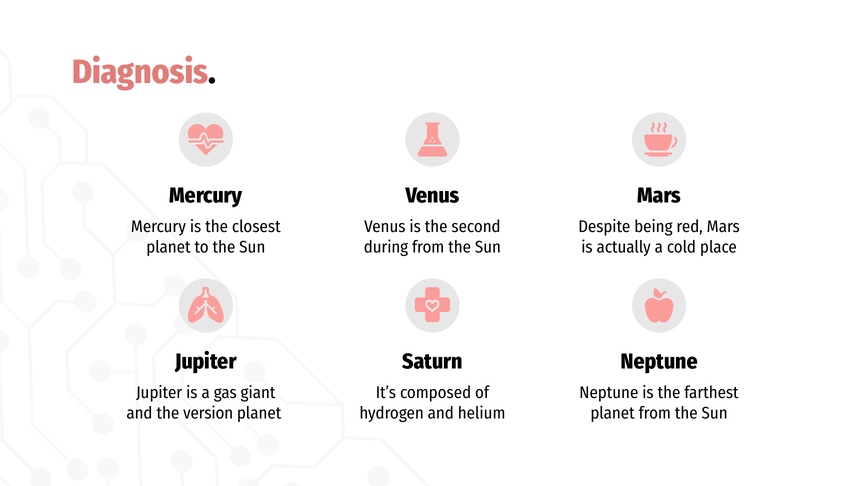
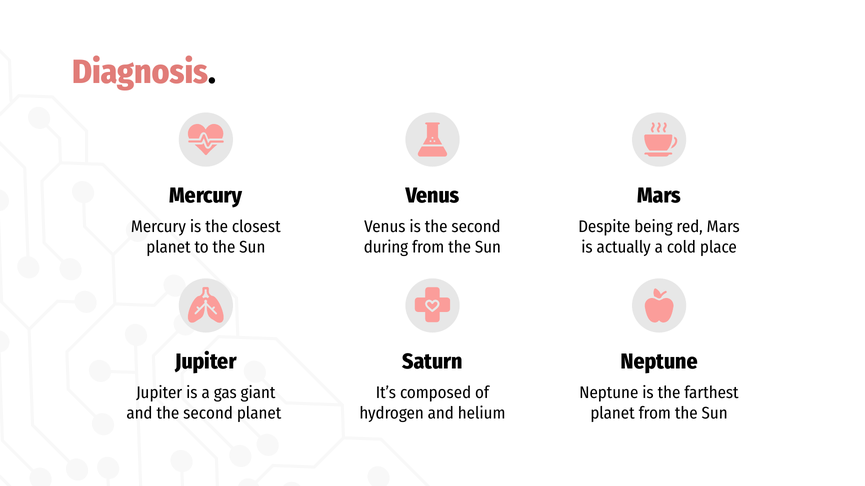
and the version: version -> second
